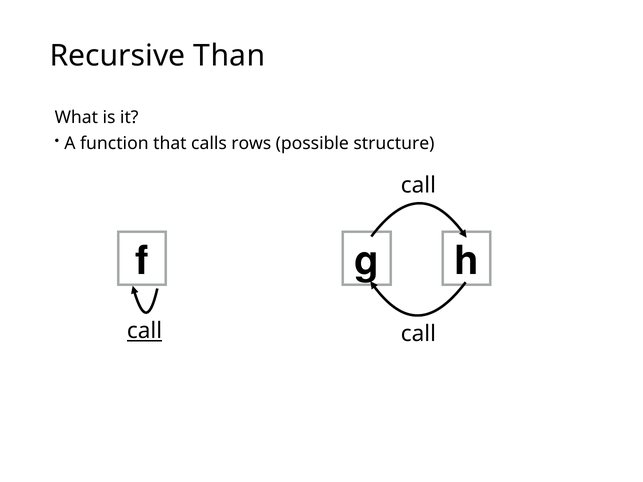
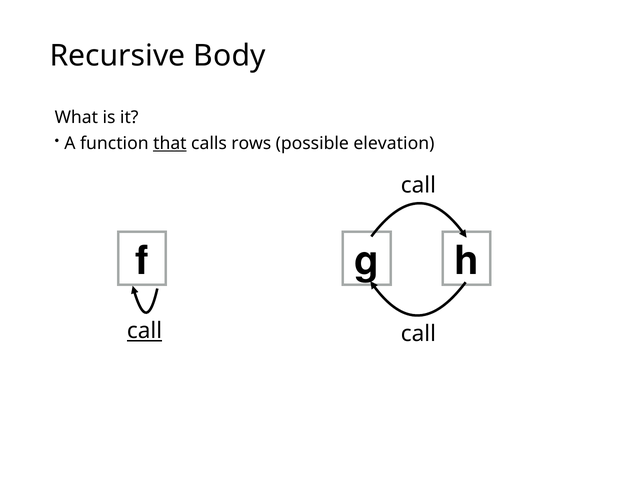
Than: Than -> Body
that underline: none -> present
structure: structure -> elevation
